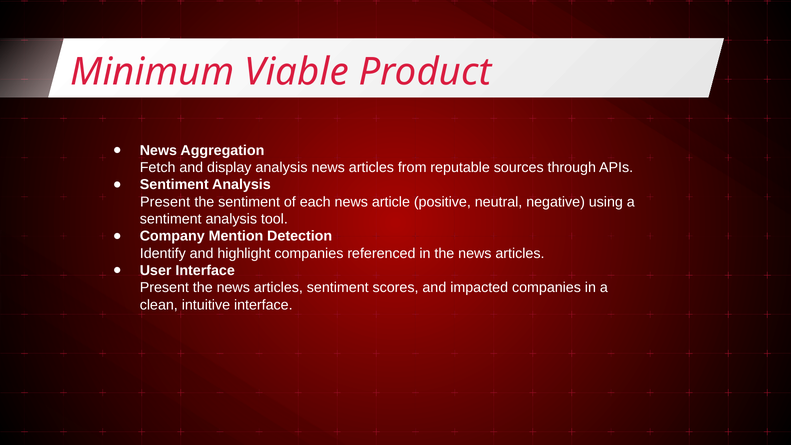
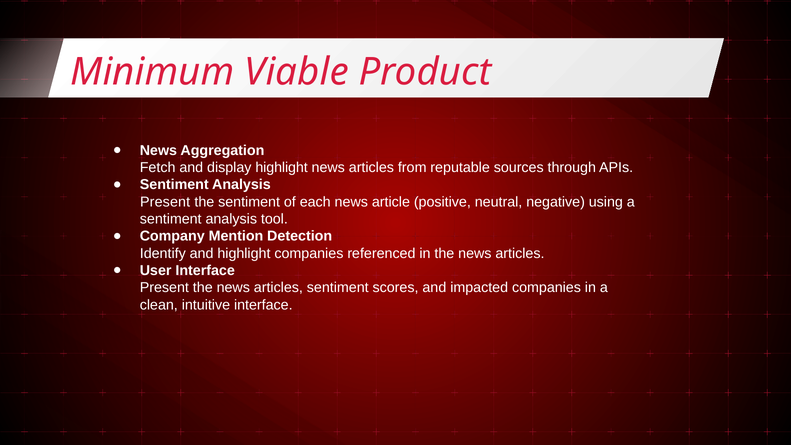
display analysis: analysis -> highlight
